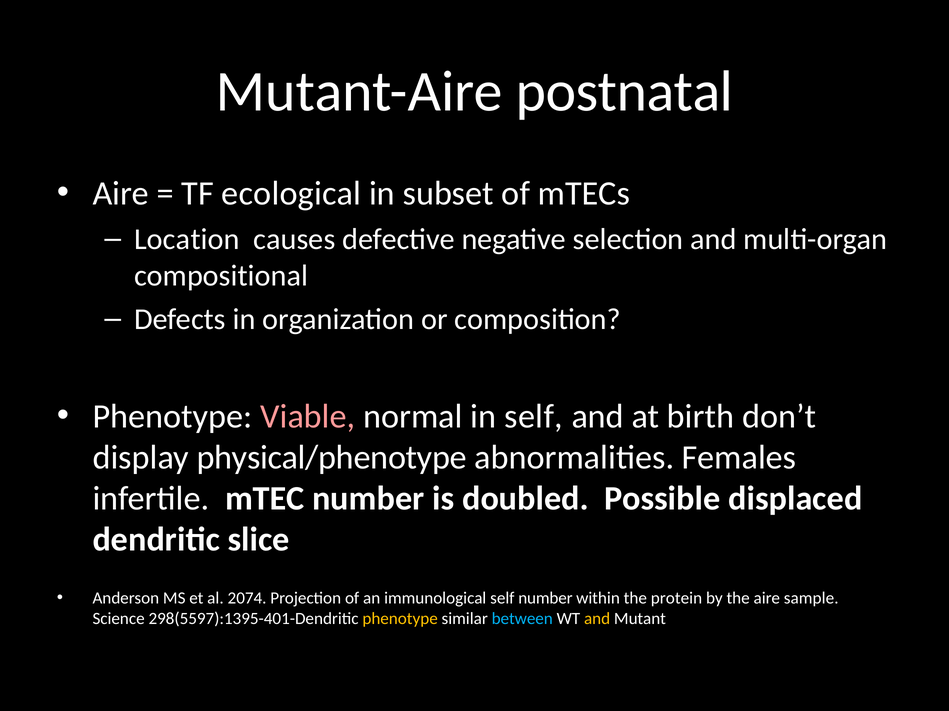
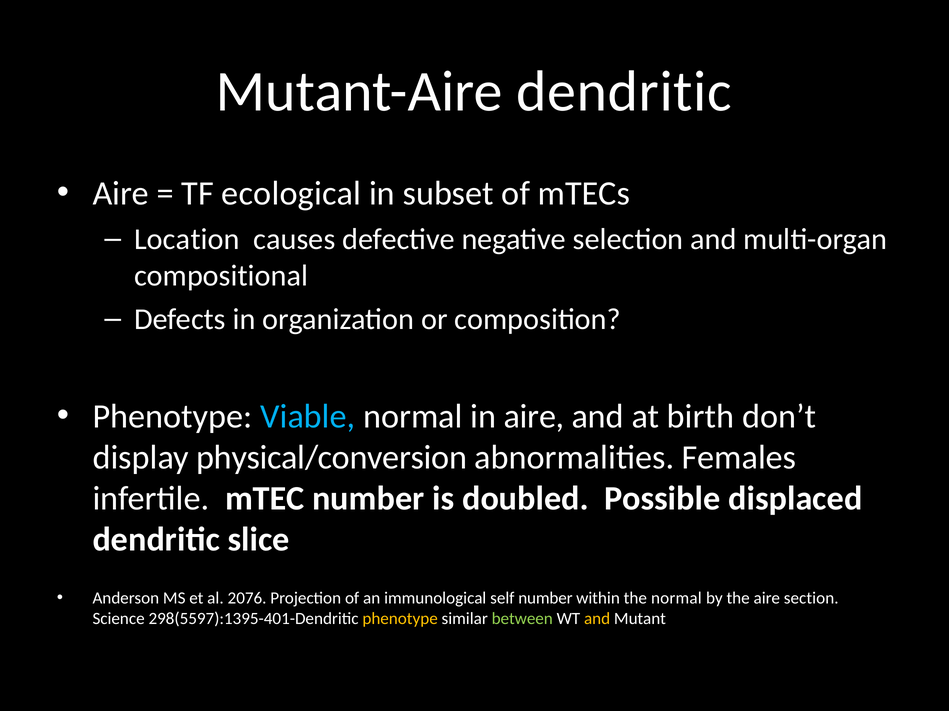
Mutant-Aire postnatal: postnatal -> dendritic
Viable colour: pink -> light blue
in self: self -> aire
physical/phenotype: physical/phenotype -> physical/conversion
2074: 2074 -> 2076
the protein: protein -> normal
sample: sample -> section
between colour: light blue -> light green
